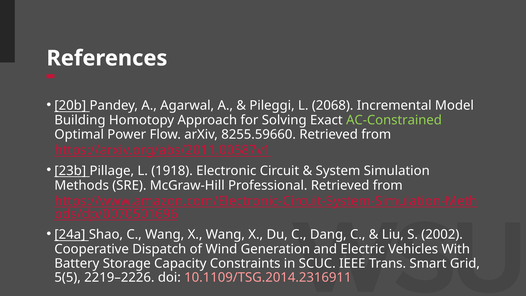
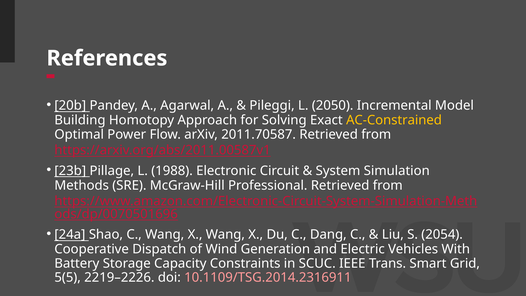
2068: 2068 -> 2050
AC-Constrained colour: light green -> yellow
8255.59660: 8255.59660 -> 2011.70587
1918: 1918 -> 1988
2002: 2002 -> 2054
